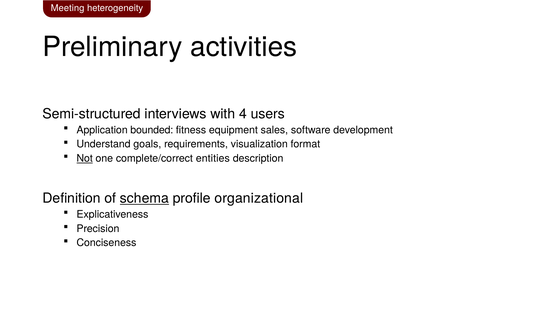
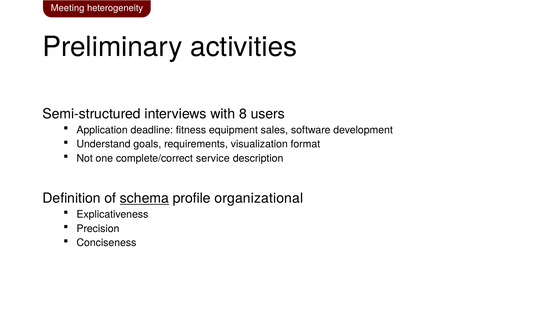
4: 4 -> 8
bounded: bounded -> deadline
Not underline: present -> none
entities: entities -> service
